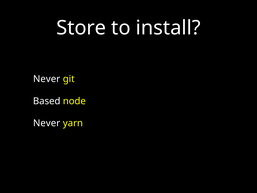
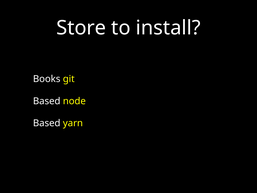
Never at (47, 79): Never -> Books
Never at (47, 123): Never -> Based
